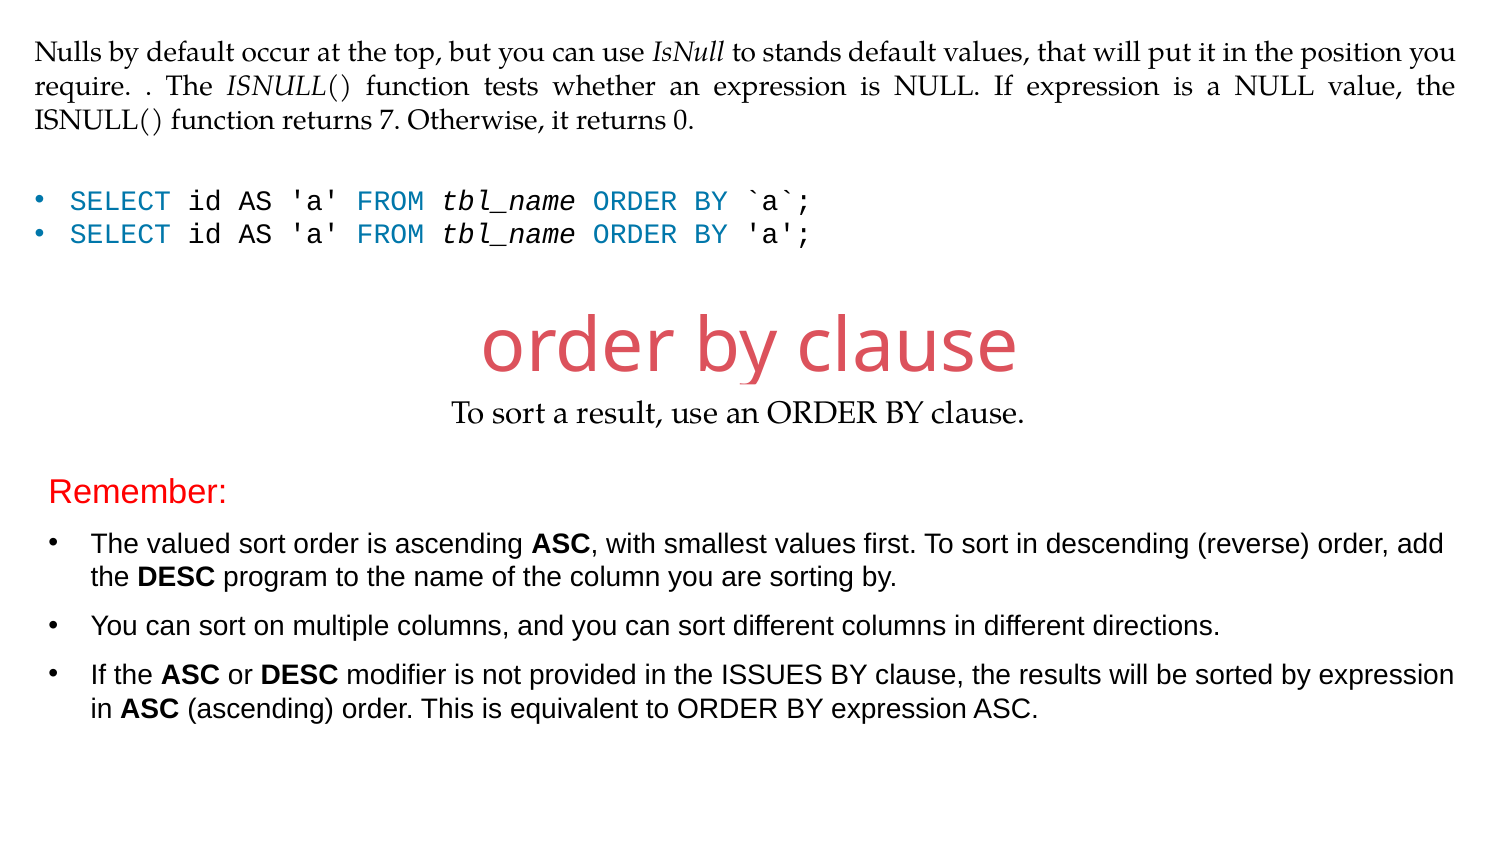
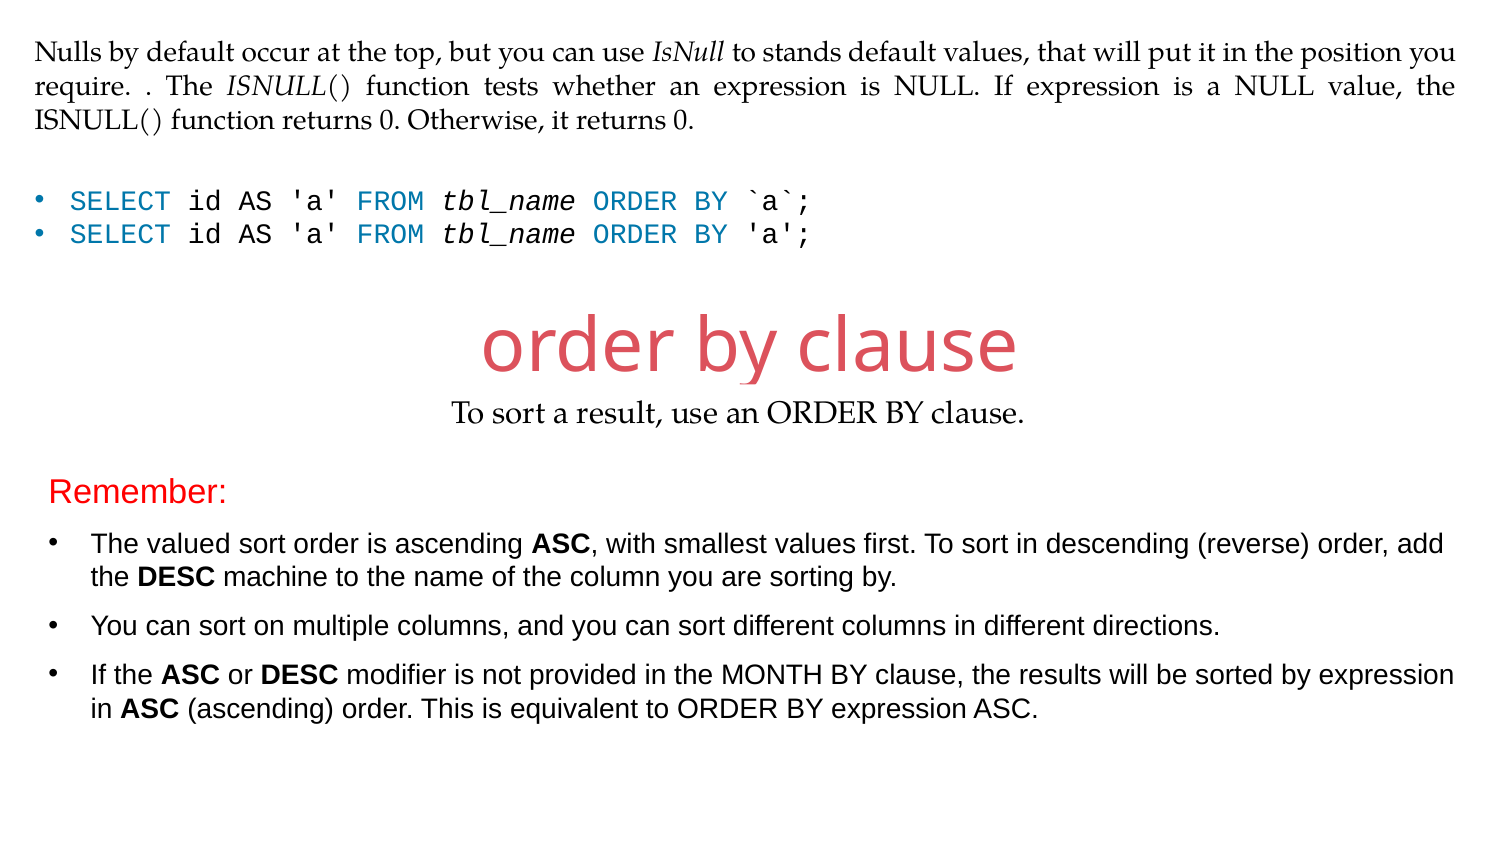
function returns 7: 7 -> 0
program: program -> machine
ISSUES: ISSUES -> MONTH
